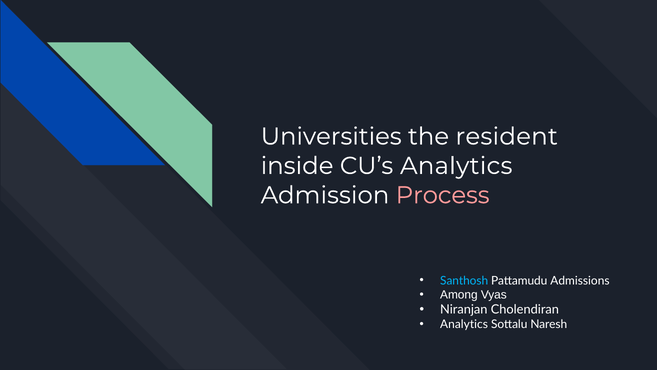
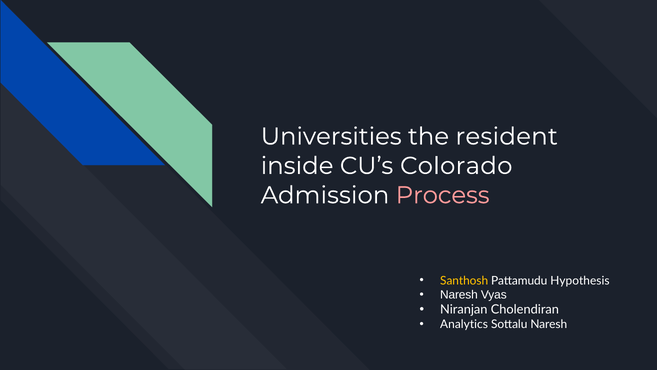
CU’s Analytics: Analytics -> Colorado
Santhosh colour: light blue -> yellow
Admissions: Admissions -> Hypothesis
Among at (459, 294): Among -> Naresh
